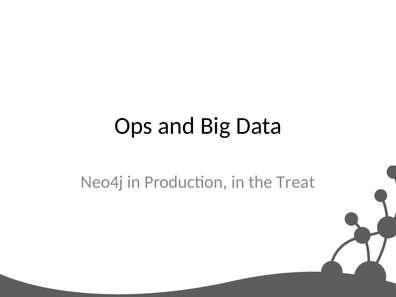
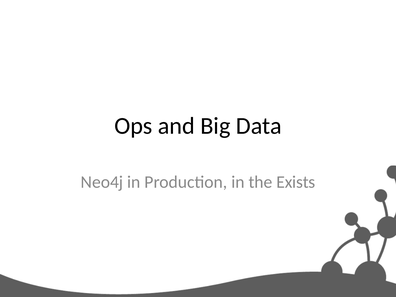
Treat: Treat -> Exists
